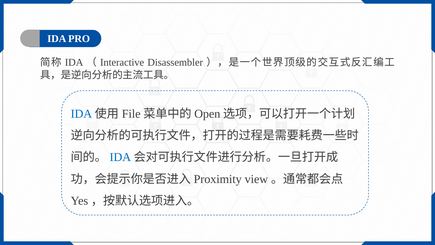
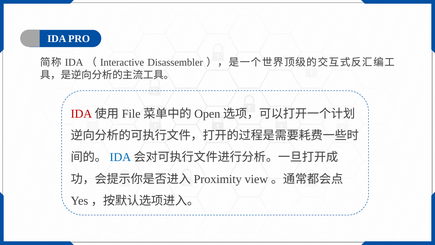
IDA at (81, 114) colour: blue -> red
